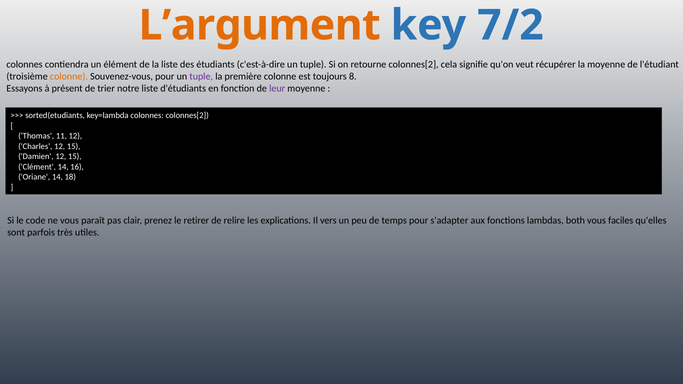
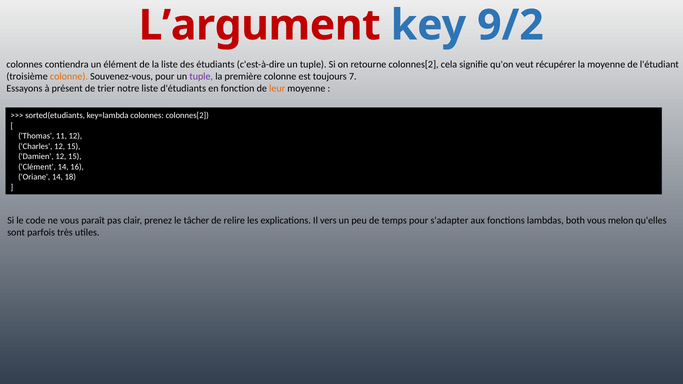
L’argument colour: orange -> red
7/2: 7/2 -> 9/2
8: 8 -> 7
leur colour: purple -> orange
retirer: retirer -> tâcher
faciles: faciles -> melon
